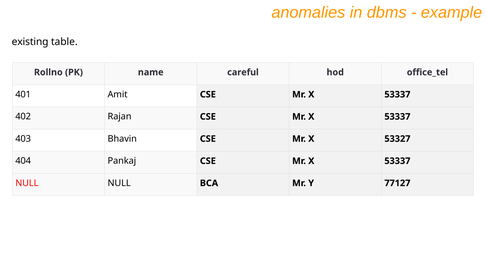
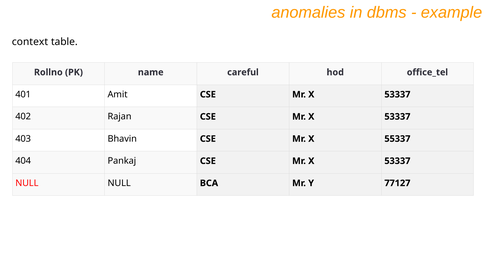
existing: existing -> context
53327: 53327 -> 55337
